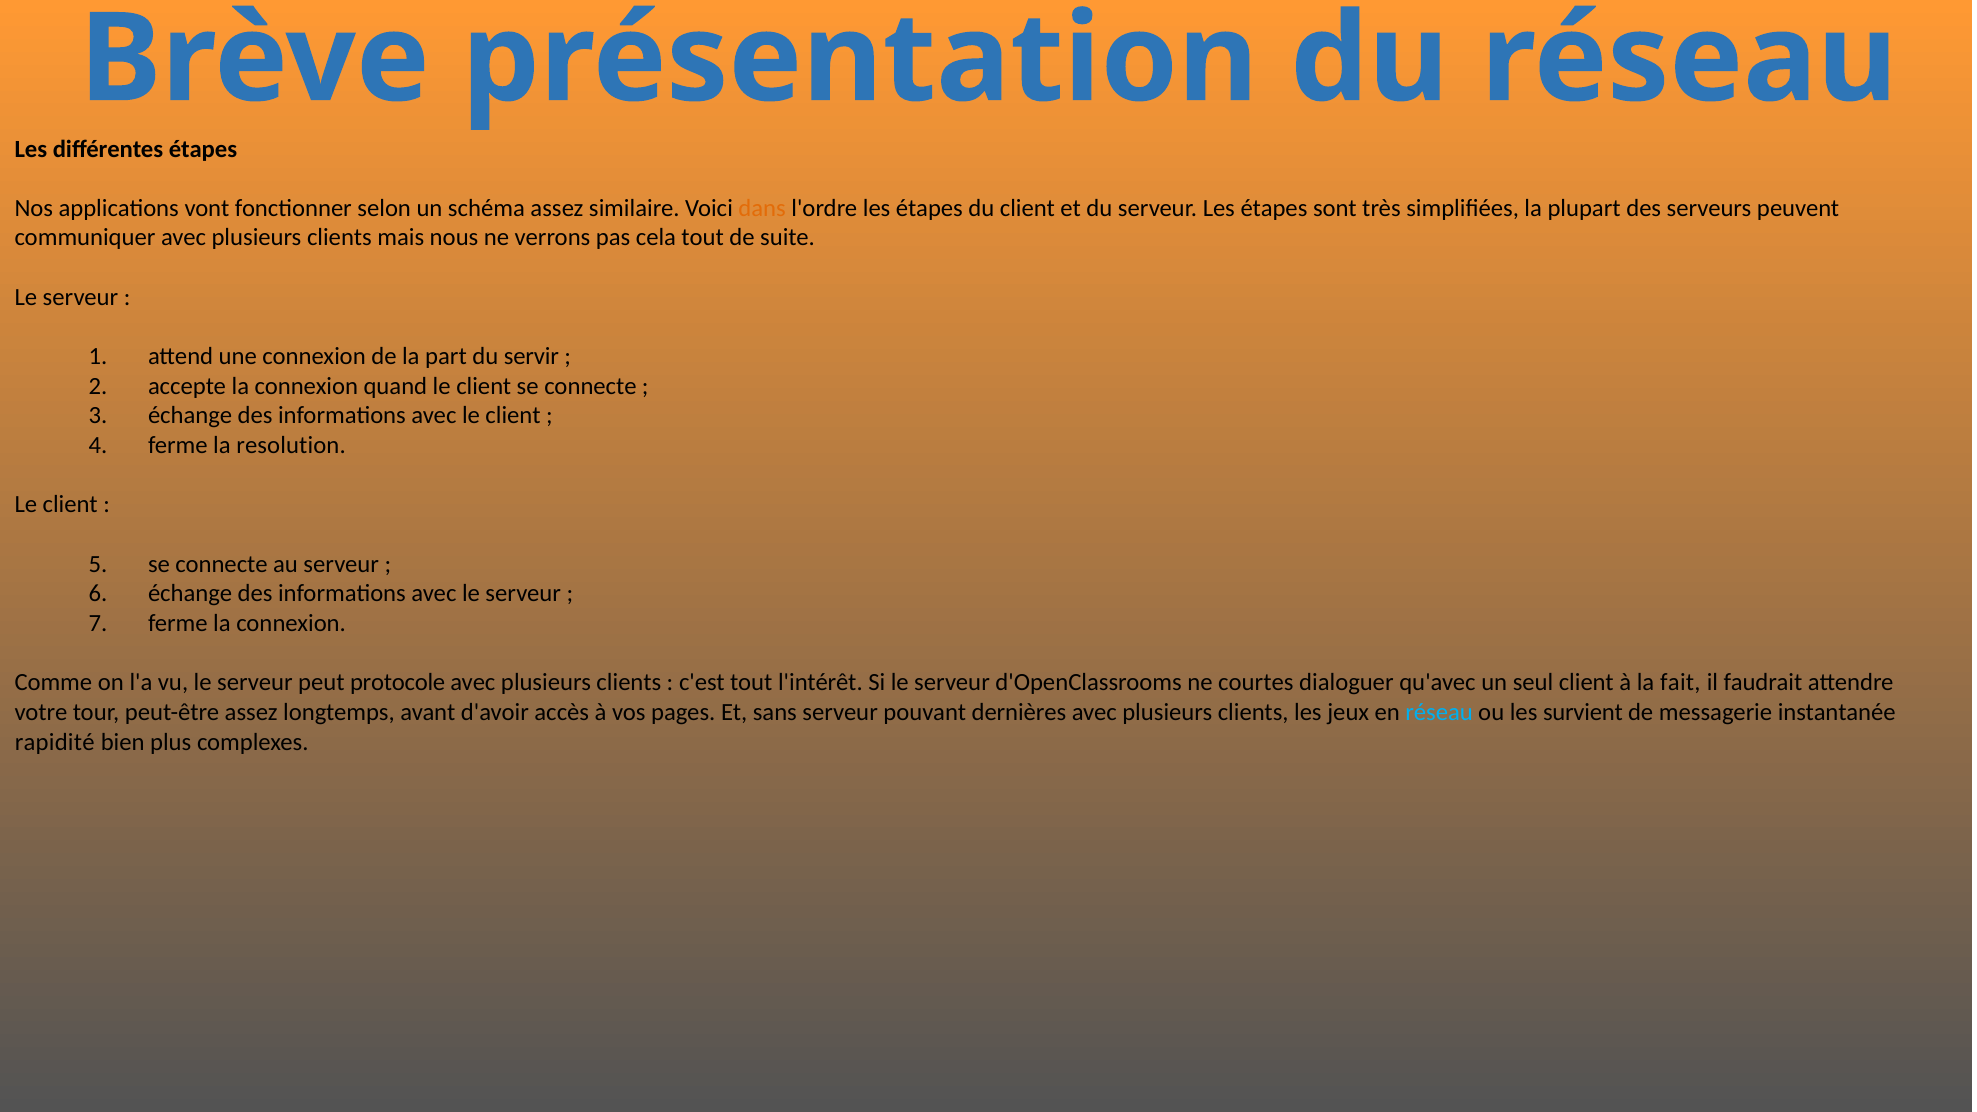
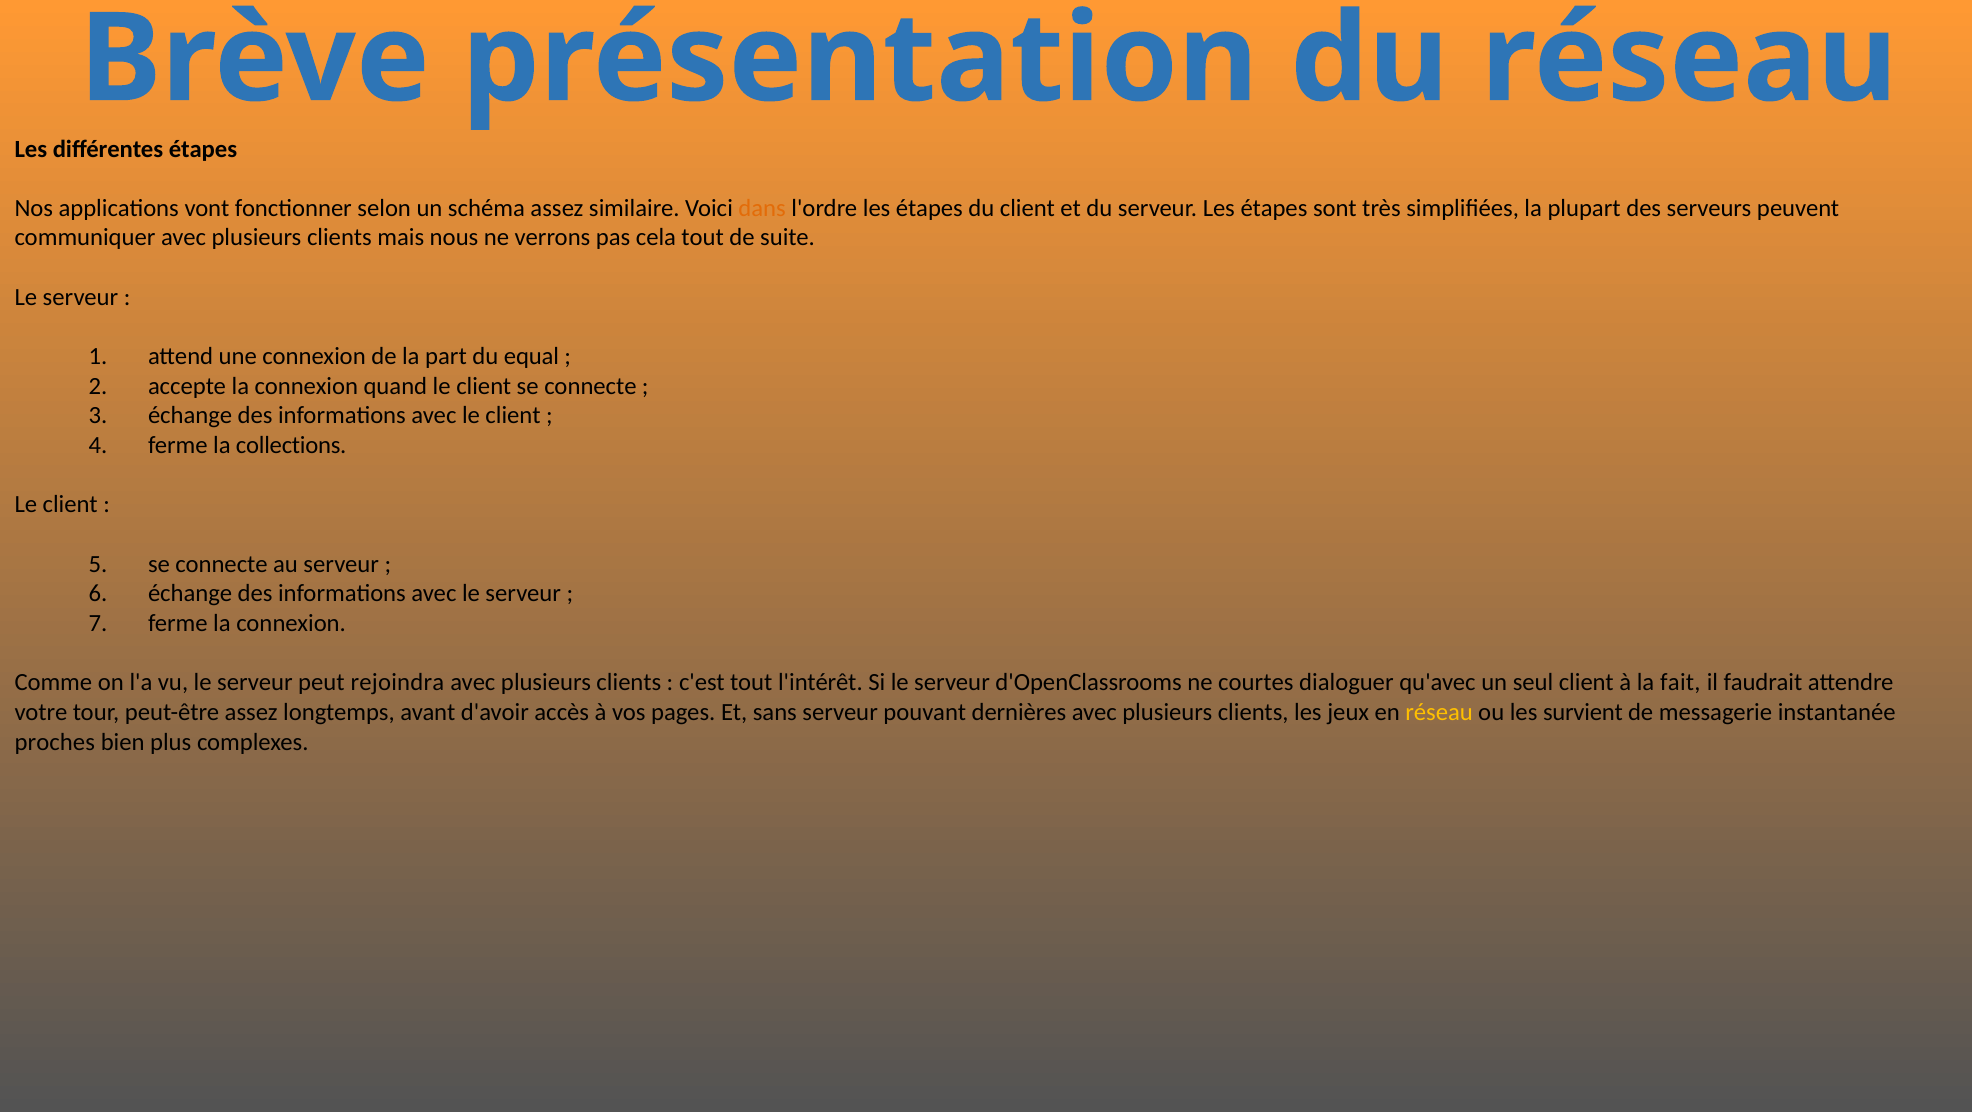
servir: servir -> equal
resolution: resolution -> collections
protocole: protocole -> rejoindra
réseau at (1439, 712) colour: light blue -> yellow
rapidité: rapidité -> proches
